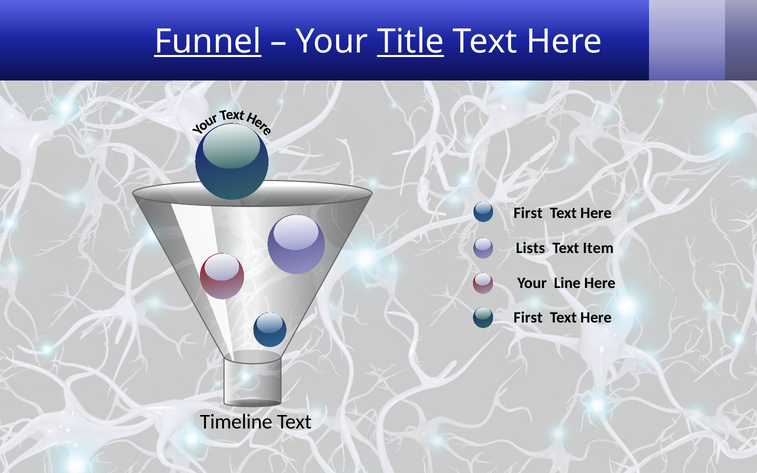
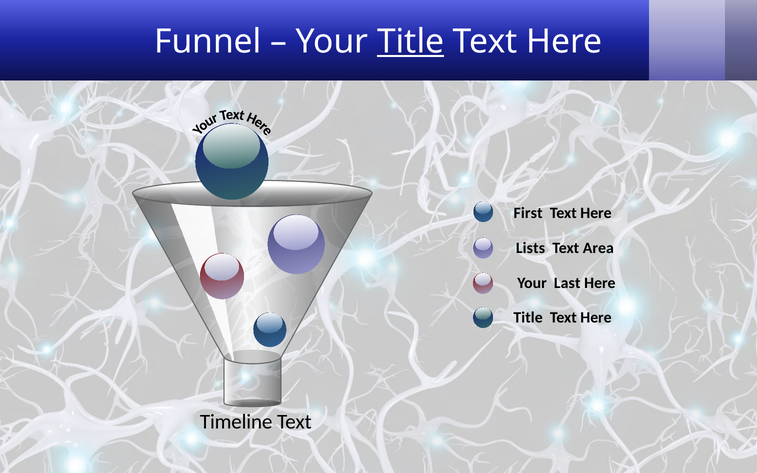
Funnel underline: present -> none
Item: Item -> Area
Line: Line -> Last
First at (528, 317): First -> Title
